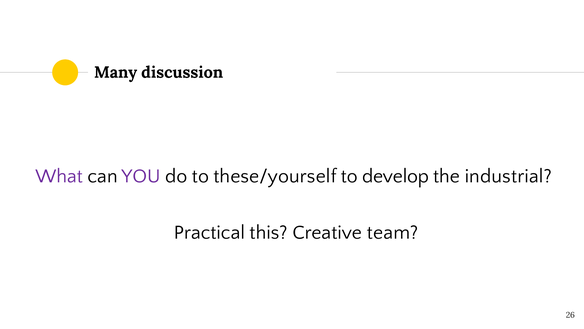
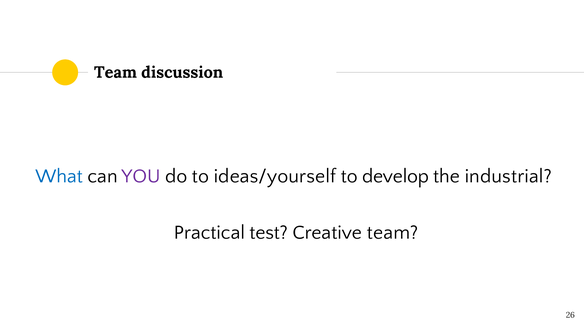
Many at (116, 72): Many -> Team
What colour: purple -> blue
these/yourself: these/yourself -> ideas/yourself
this: this -> test
